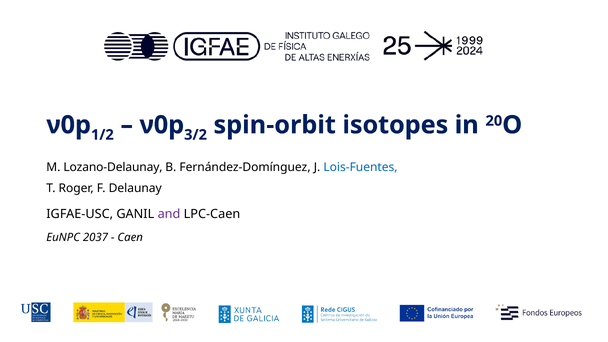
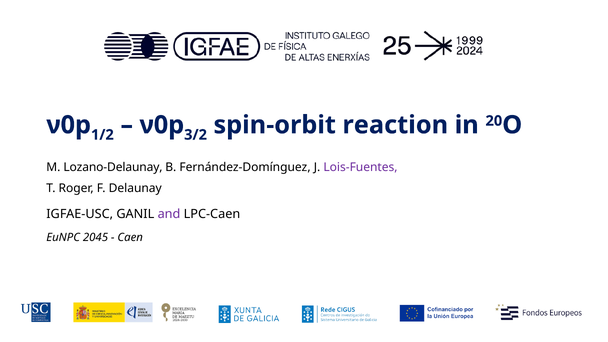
isotopes: isotopes -> reaction
Lois-Fuentes colour: blue -> purple
2037: 2037 -> 2045
